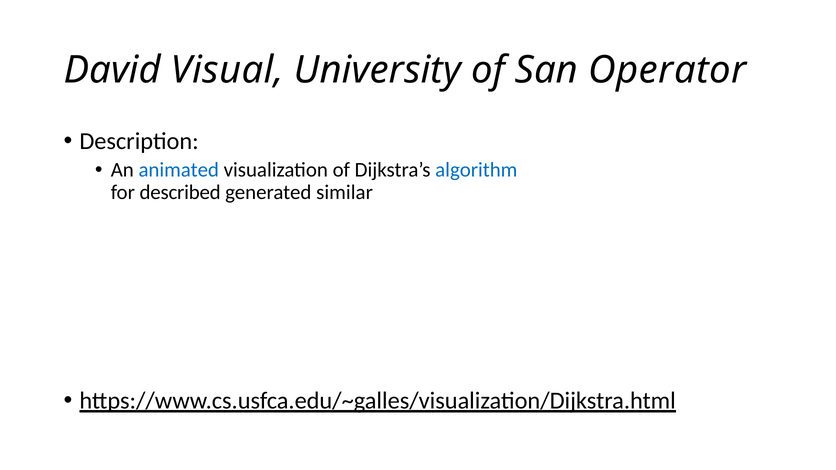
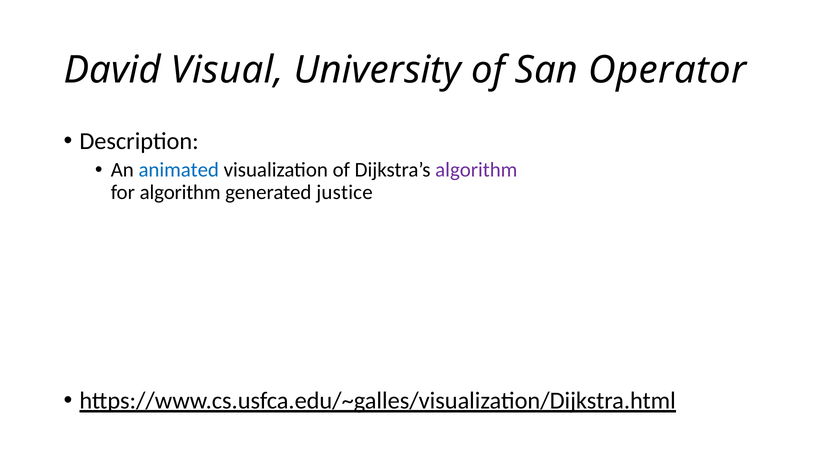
algorithm at (476, 170) colour: blue -> purple
for described: described -> algorithm
similar: similar -> justice
